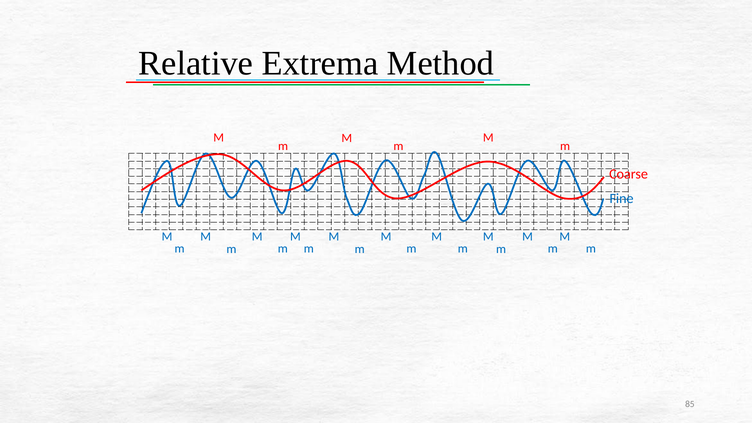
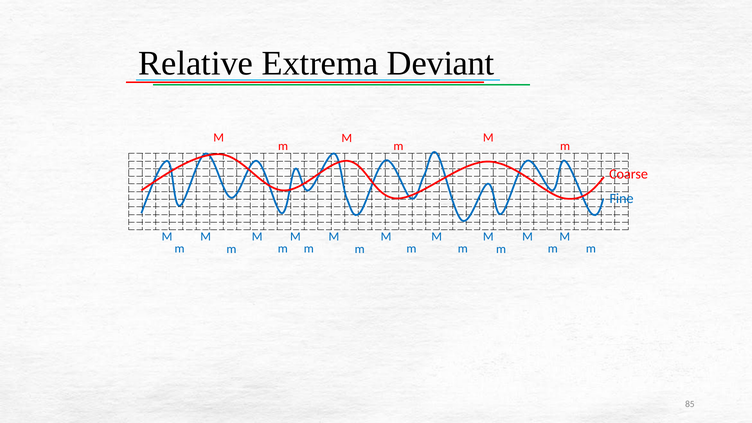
Method: Method -> Deviant
